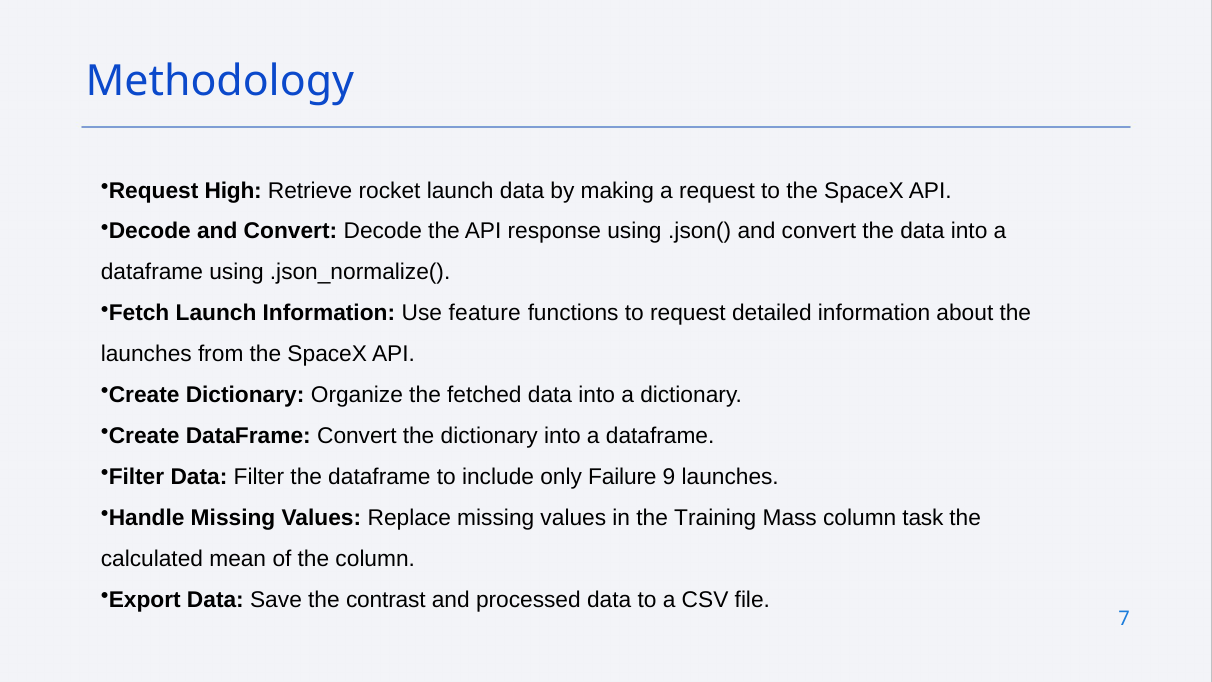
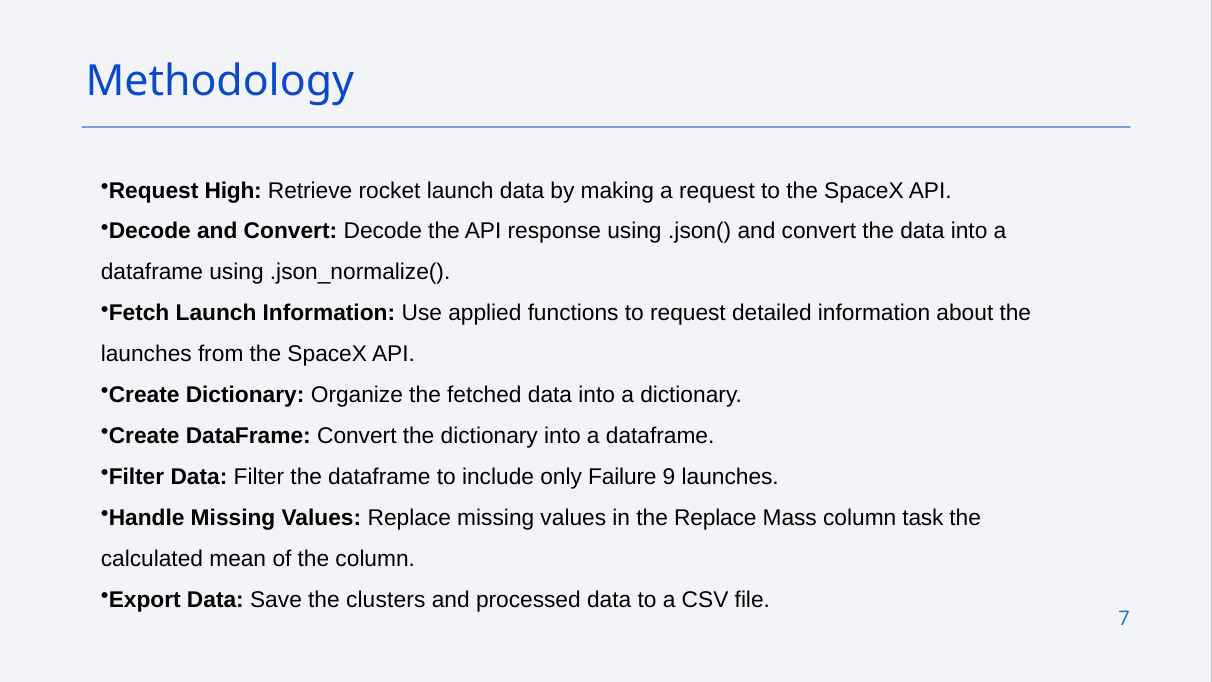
feature: feature -> applied
the Training: Training -> Replace
contrast: contrast -> clusters
